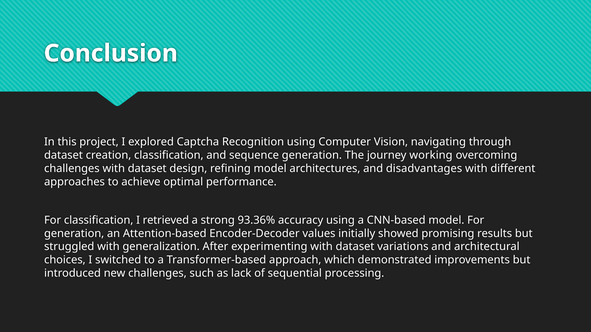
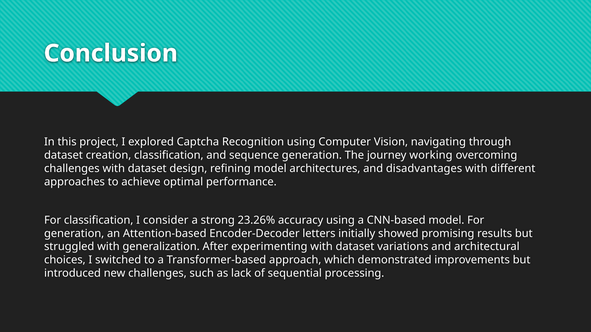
retrieved: retrieved -> consider
93.36%: 93.36% -> 23.26%
values: values -> letters
